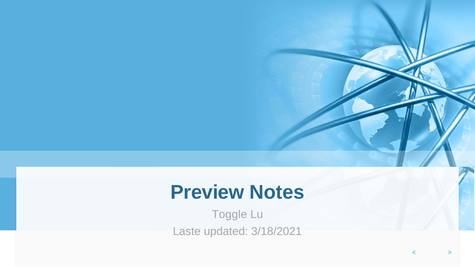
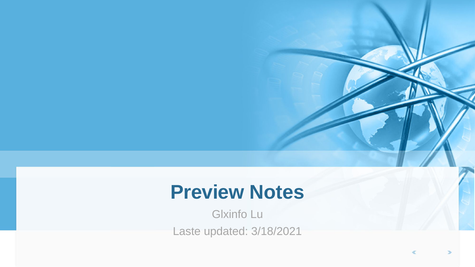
Toggle: Toggle -> Glxinfo
